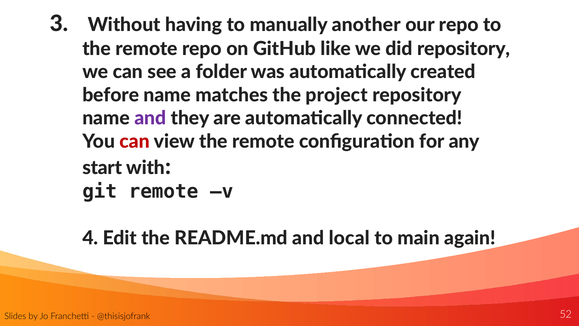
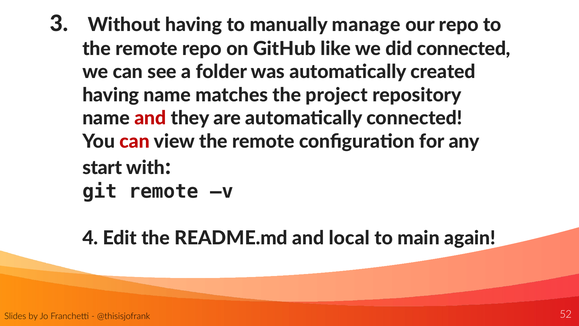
another: another -> manage
did repository: repository -> connected
before at (111, 95): before -> having
and at (150, 118) colour: purple -> red
